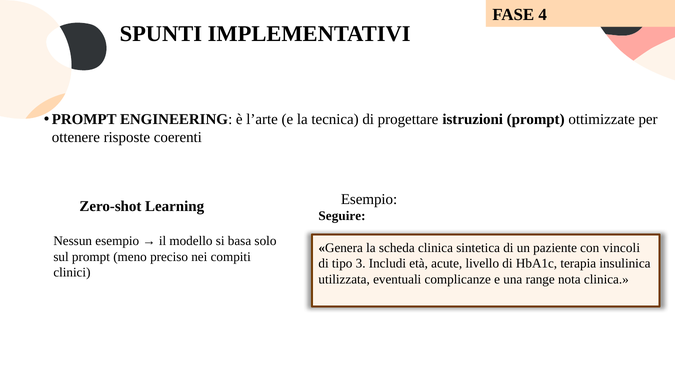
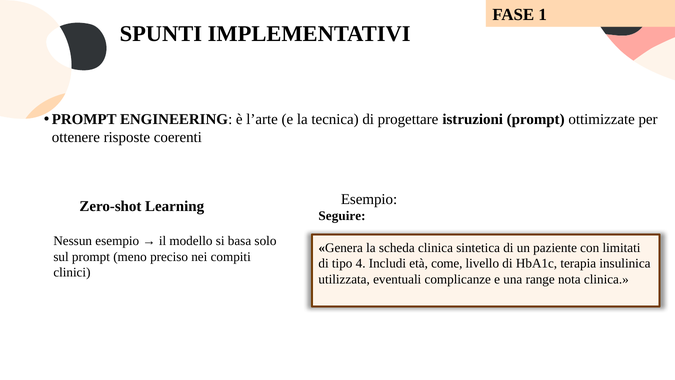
4: 4 -> 1
vincoli: vincoli -> limitati
3: 3 -> 4
acute: acute -> come
